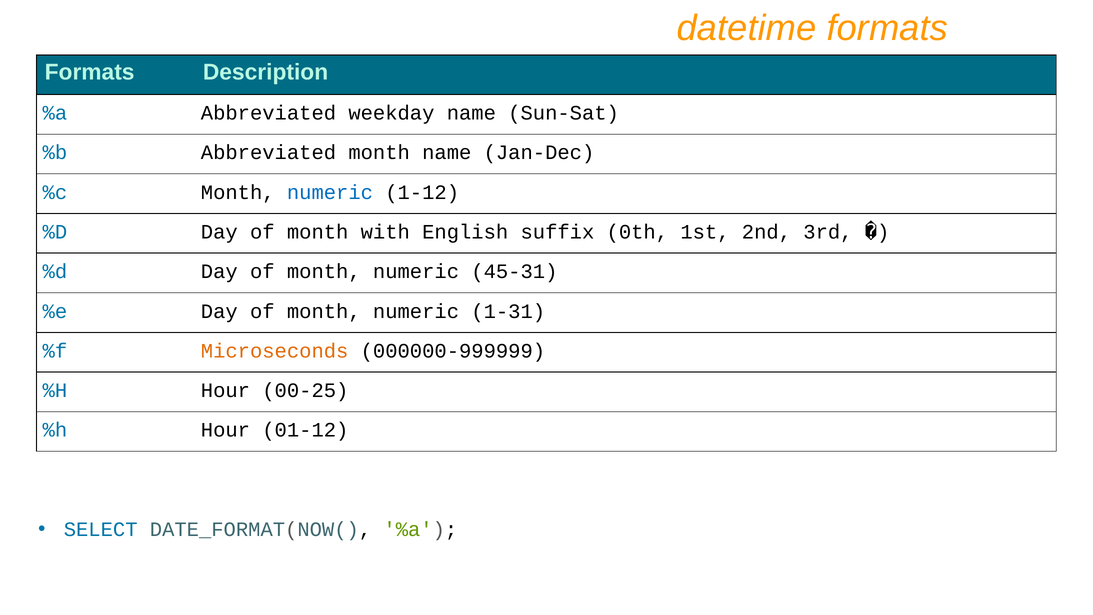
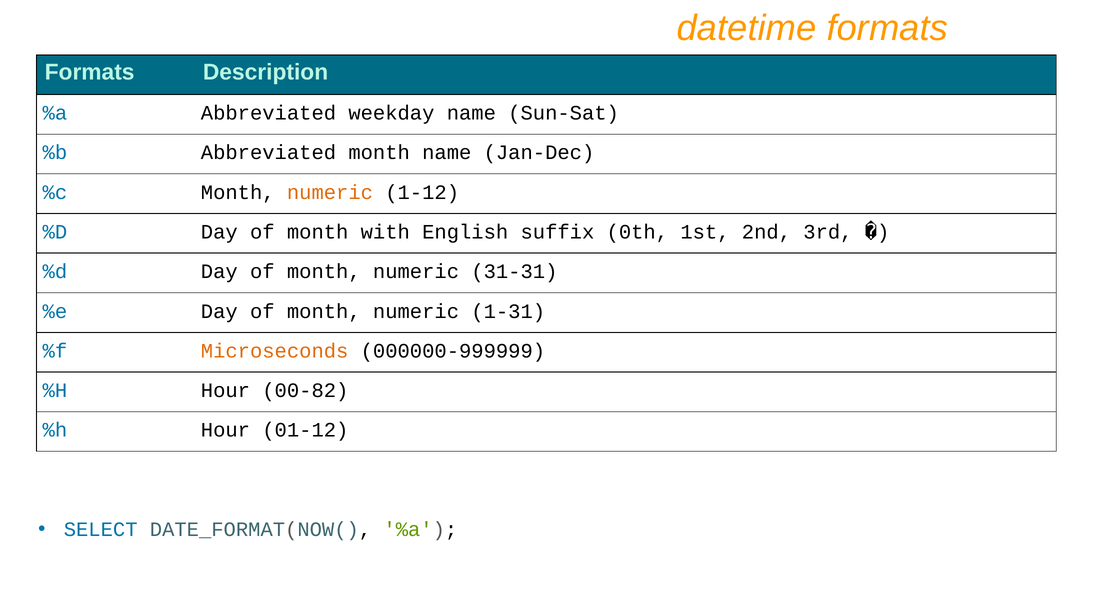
numeric at (330, 192) colour: blue -> orange
45-31: 45-31 -> 31-31
00-25: 00-25 -> 00-82
